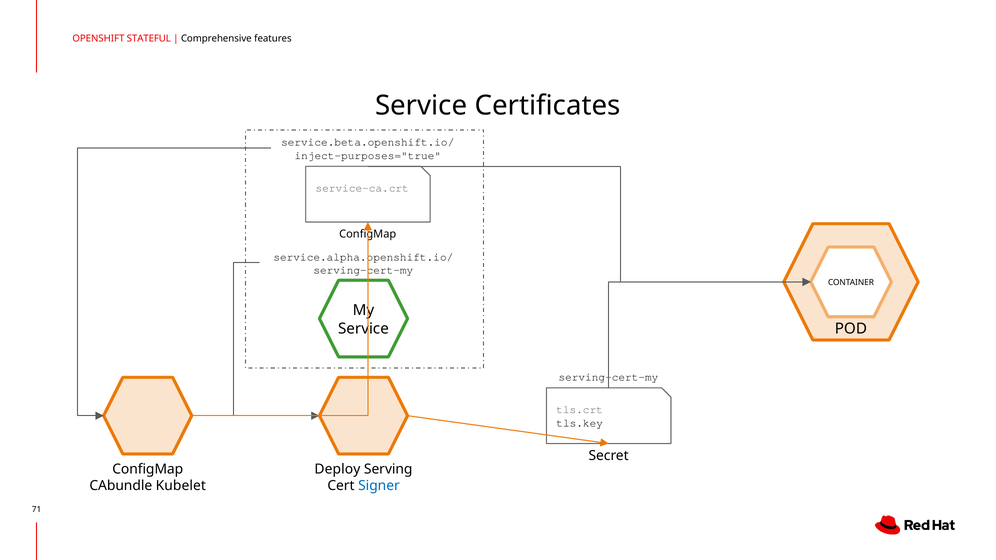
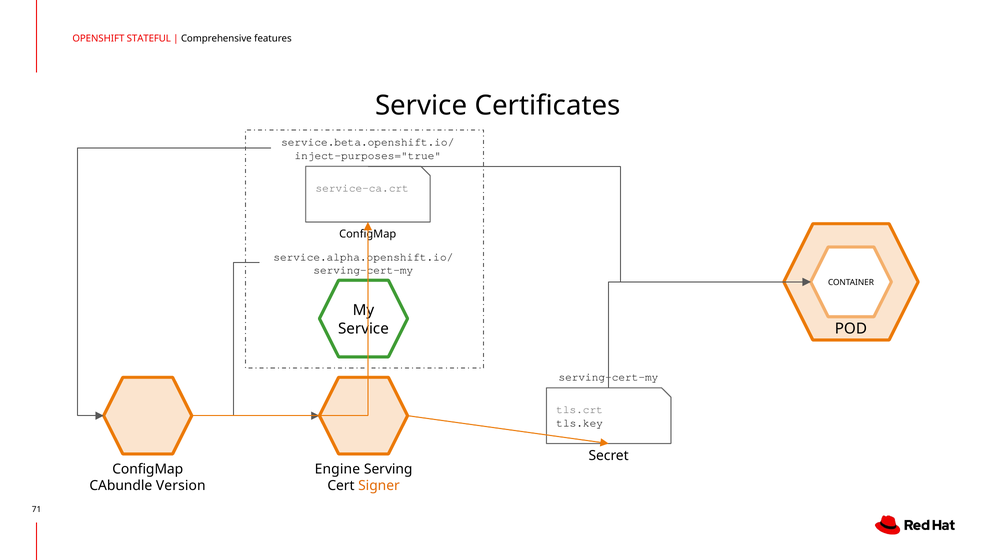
Deploy: Deploy -> Engine
Kubelet: Kubelet -> Version
Signer colour: blue -> orange
